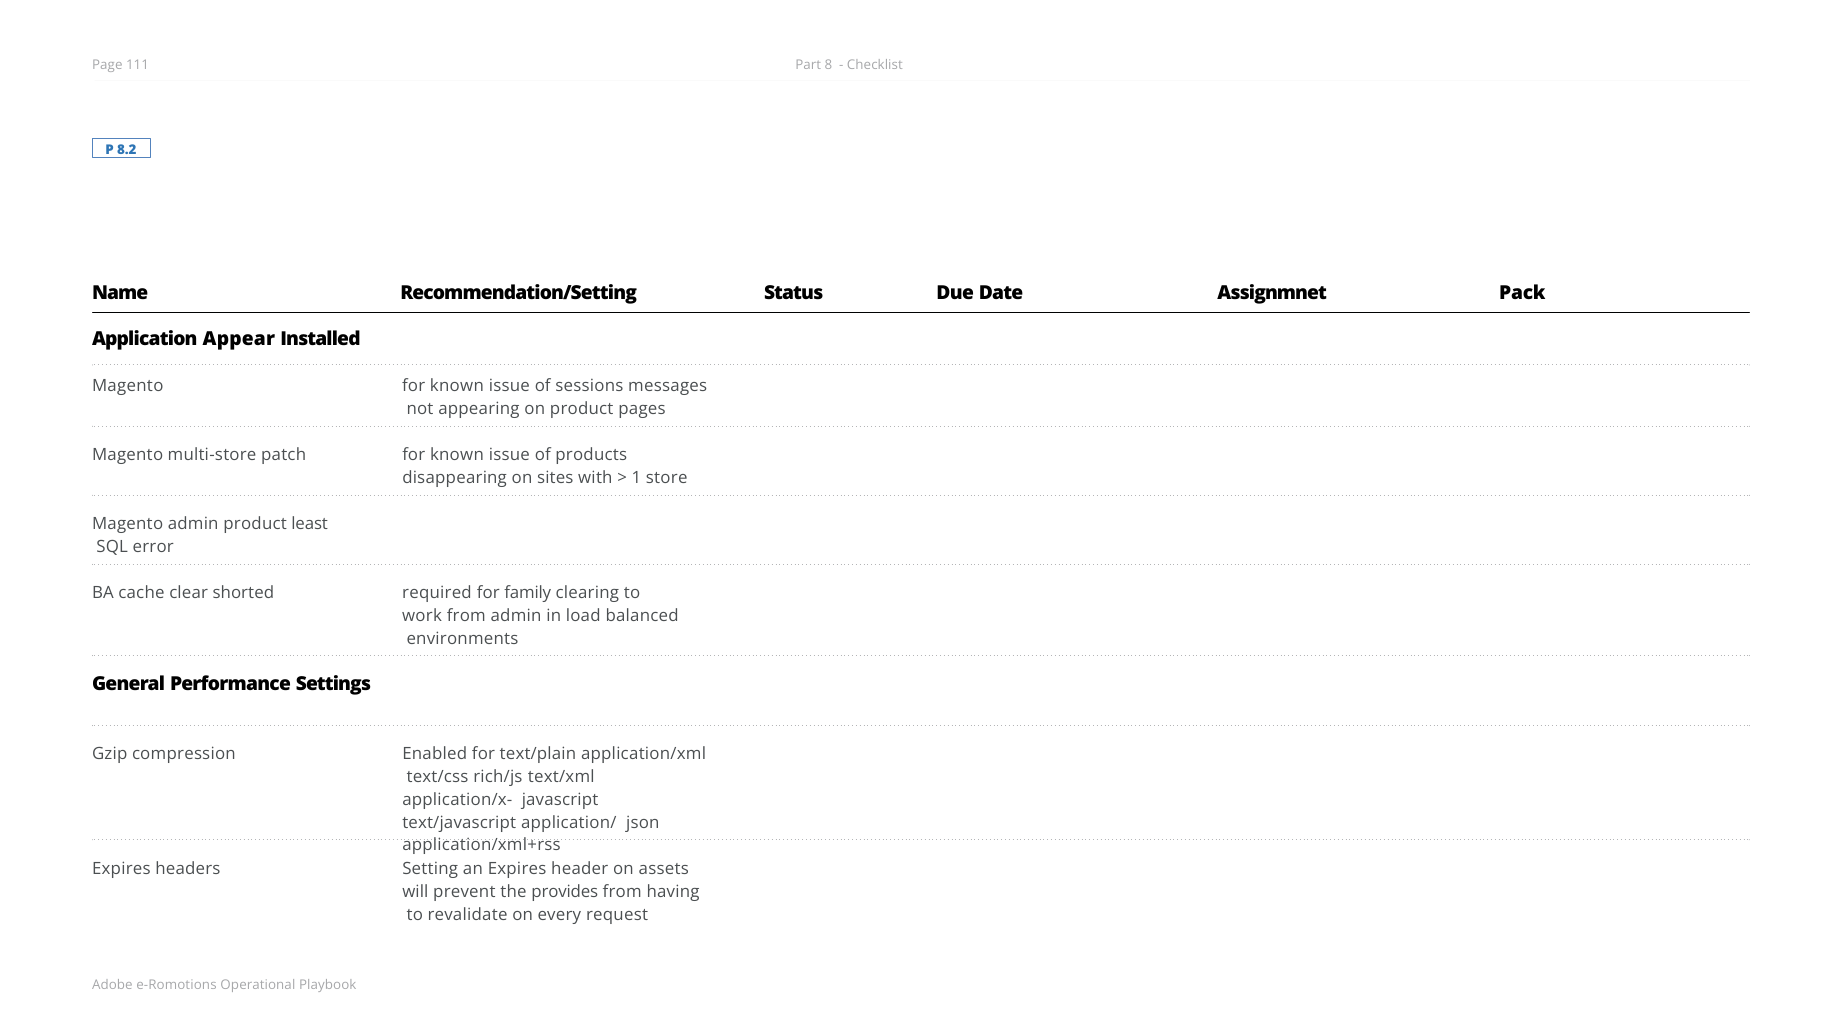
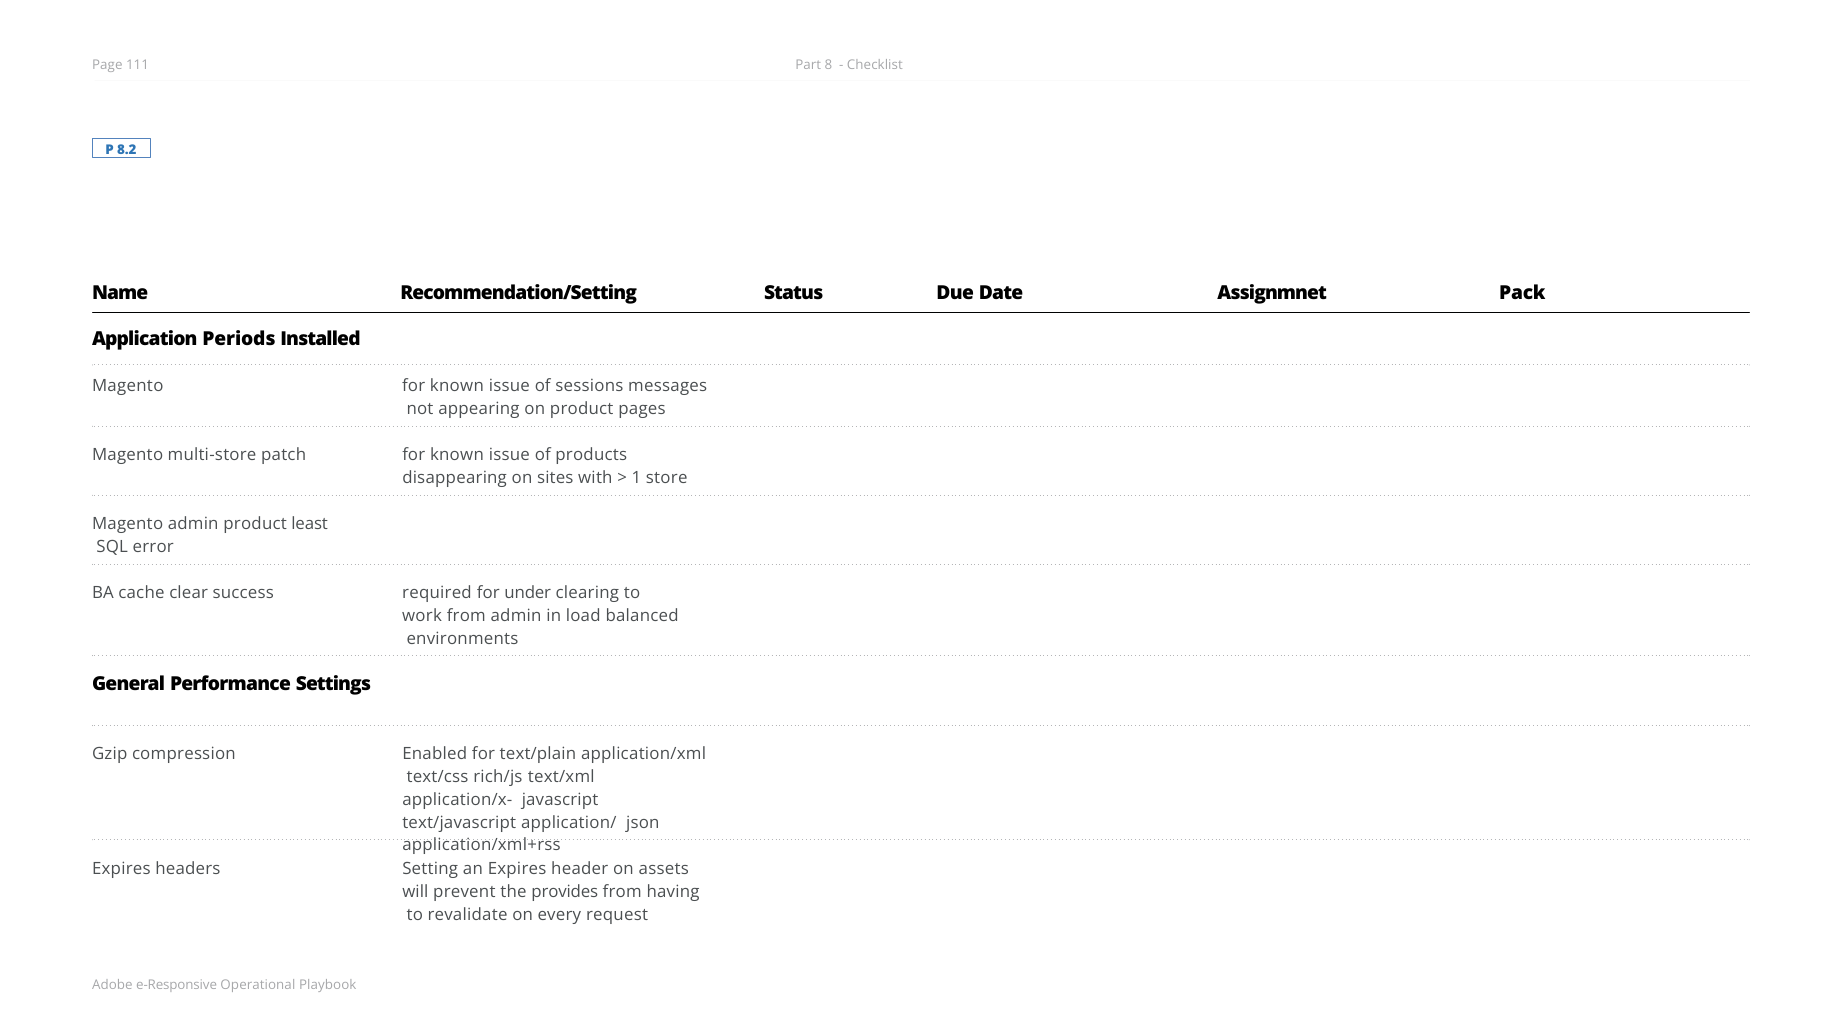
Appear: Appear -> Periods
shorted: shorted -> success
family: family -> under
e-Romotions: e-Romotions -> e-Responsive
